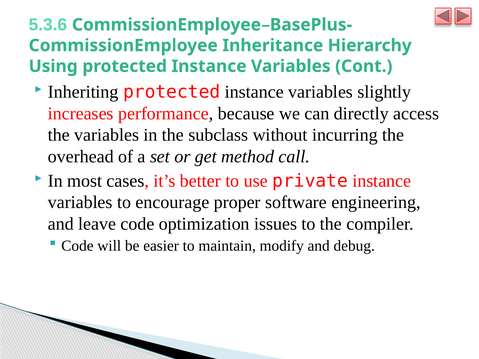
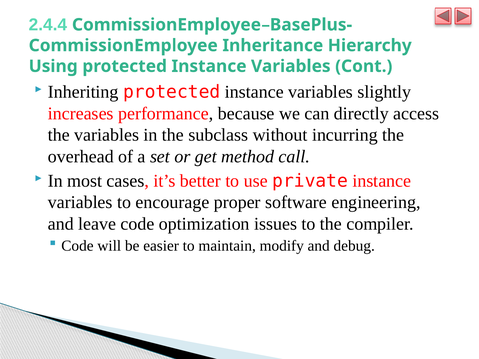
5.3.6: 5.3.6 -> 2.4.4
